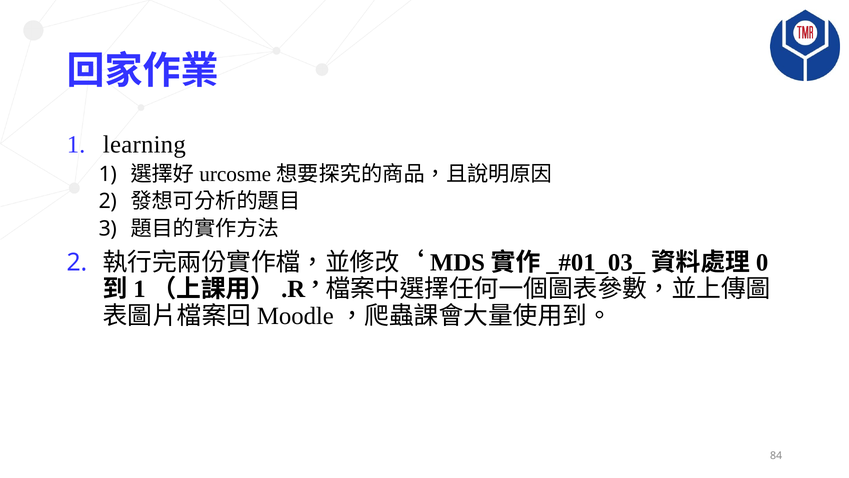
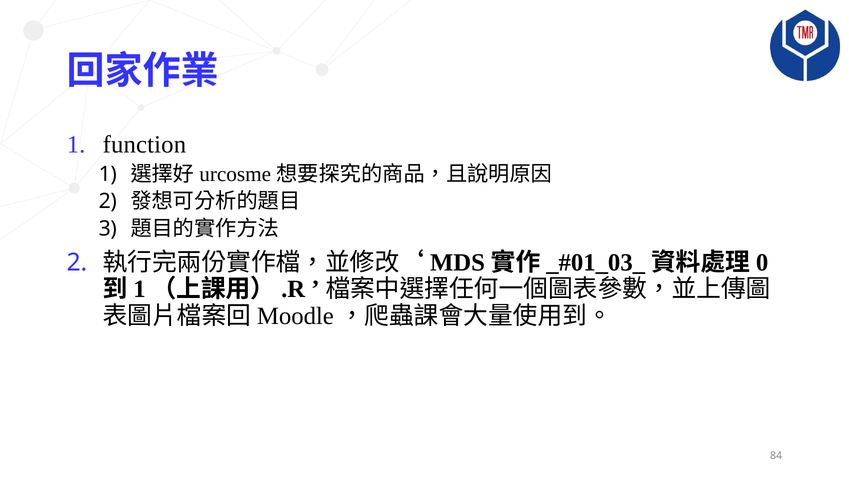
learning: learning -> function
